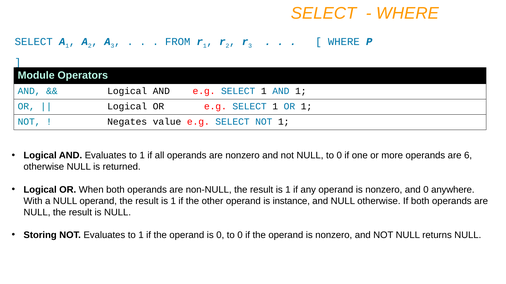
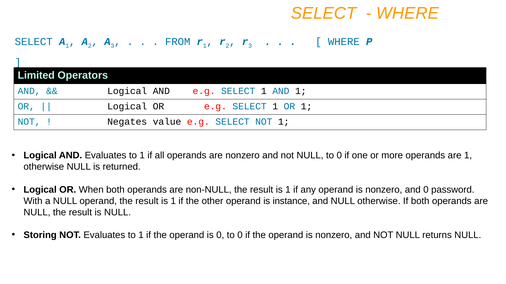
Module: Module -> Limited
are 6: 6 -> 1
anywhere: anywhere -> password
